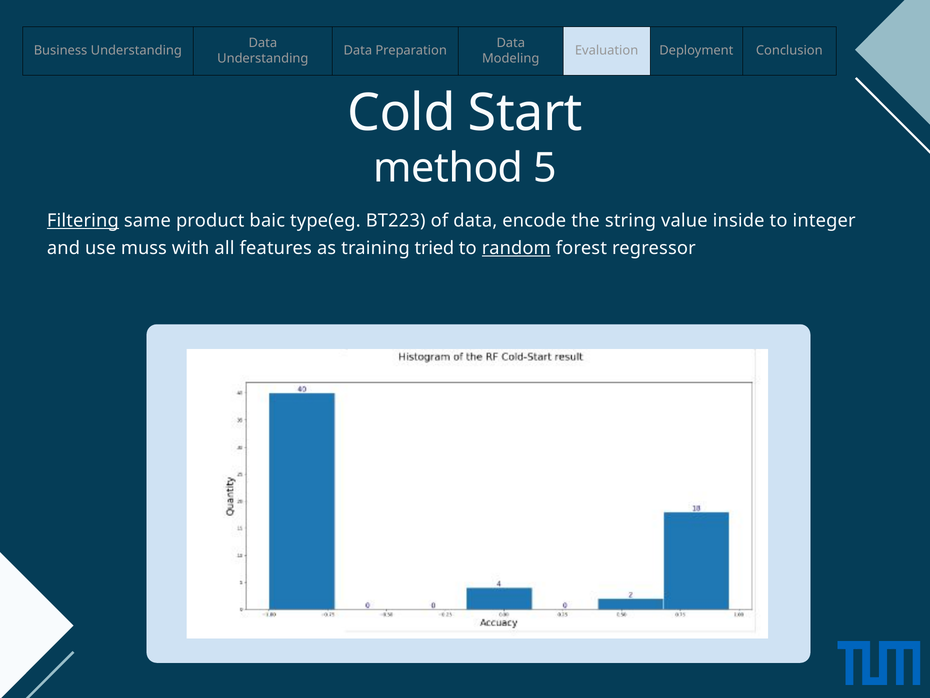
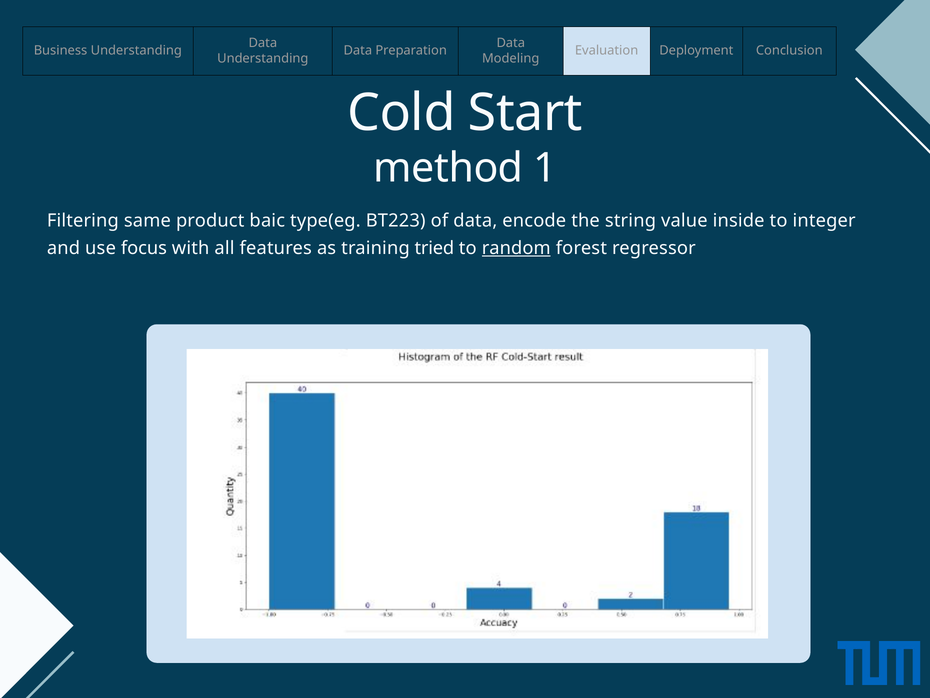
5: 5 -> 1
Filtering underline: present -> none
muss: muss -> focus
